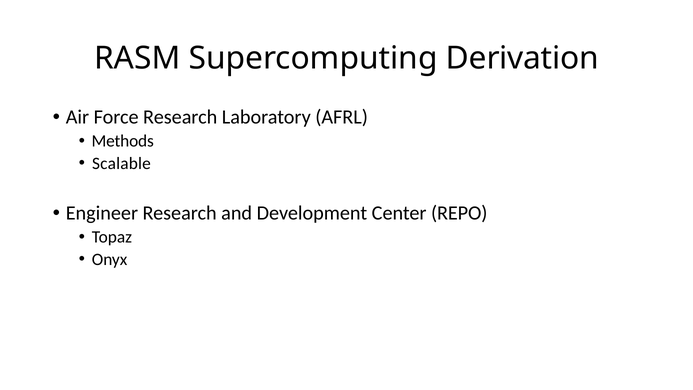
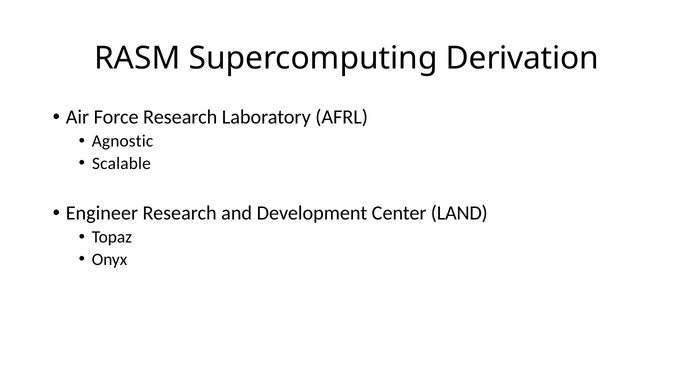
Methods: Methods -> Agnostic
REPO: REPO -> LAND
